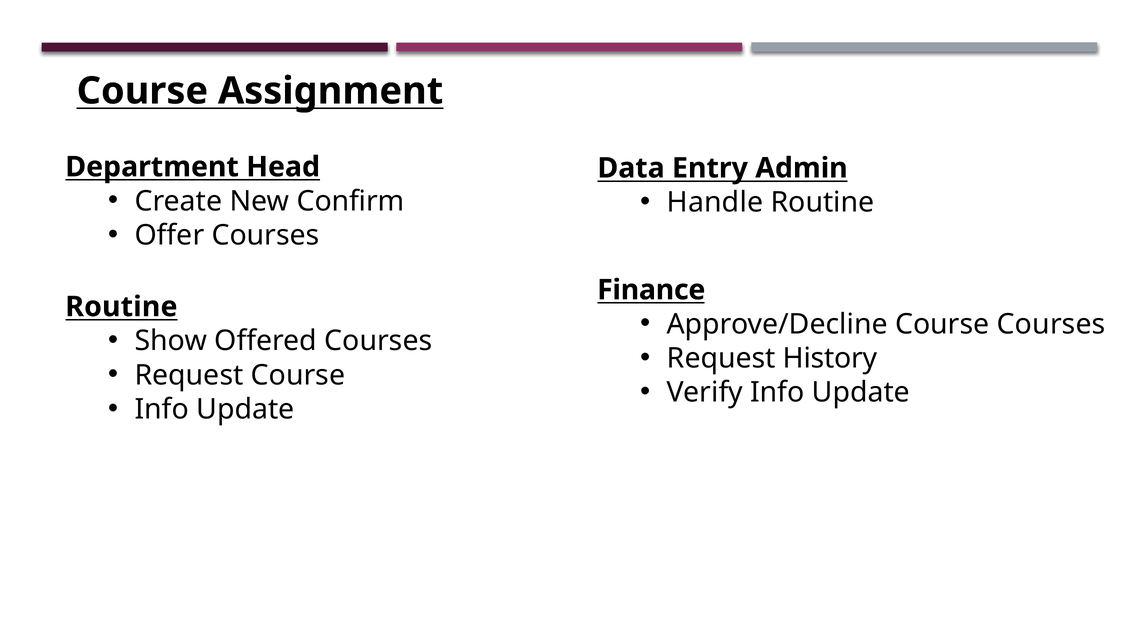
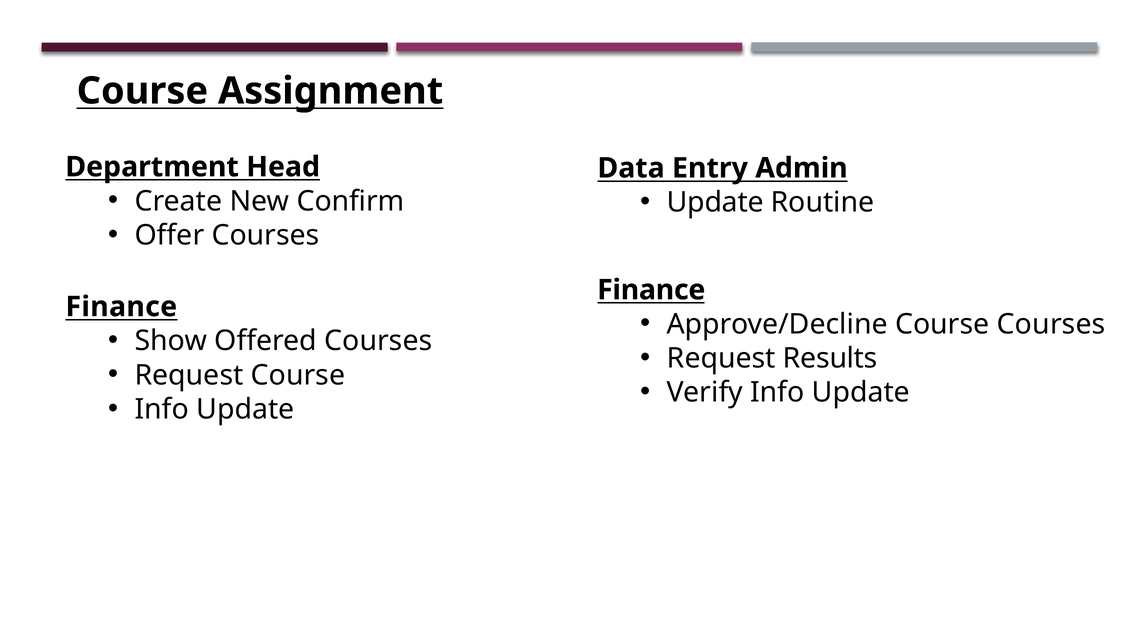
Handle at (715, 202): Handle -> Update
Routine at (121, 307): Routine -> Finance
History: History -> Results
